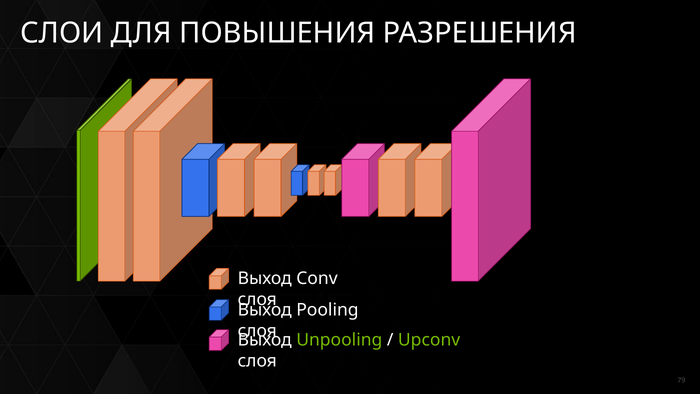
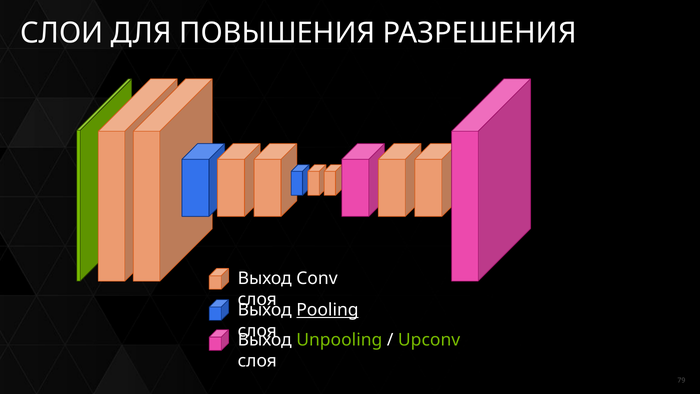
Pooling underline: none -> present
